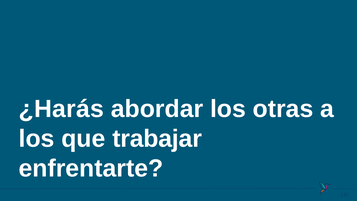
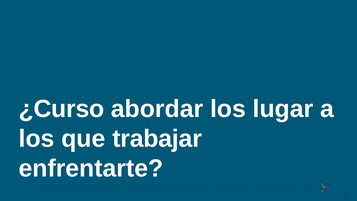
¿Harás: ¿Harás -> ¿Curso
otras: otras -> lugar
